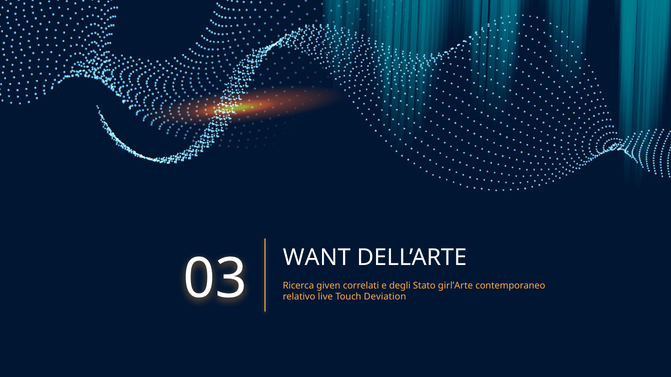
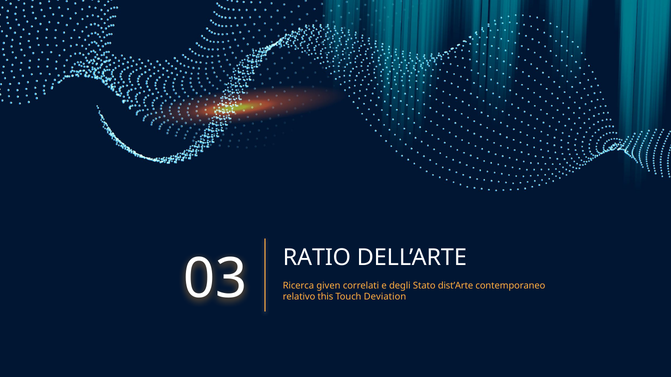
WANT: WANT -> RATIO
girl’Arte: girl’Arte -> dist’Arte
live: live -> this
